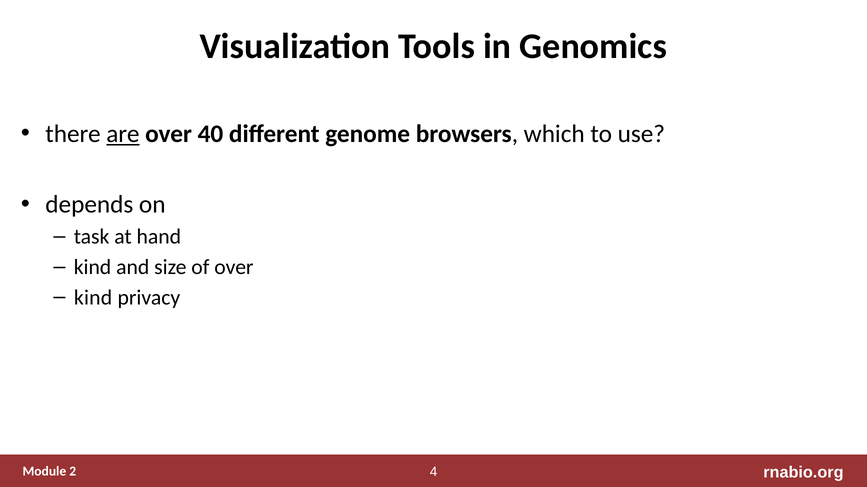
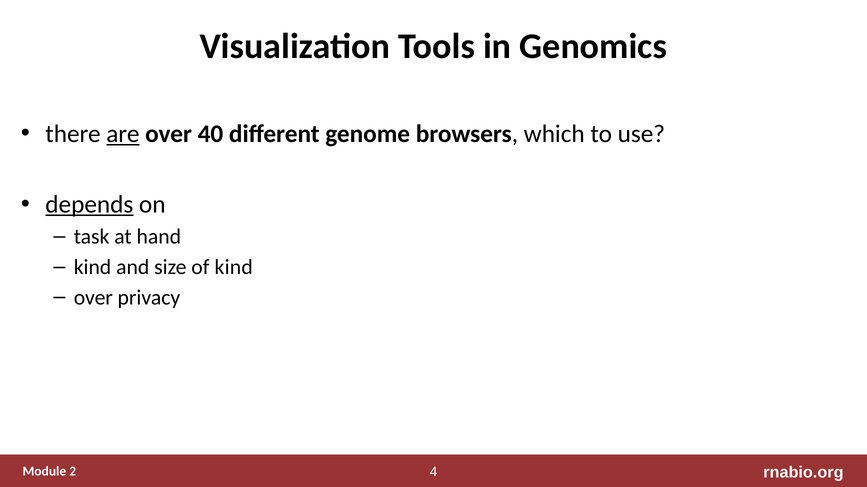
depends underline: none -> present
of over: over -> kind
kind at (93, 298): kind -> over
